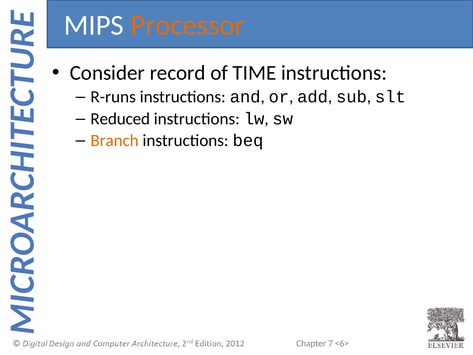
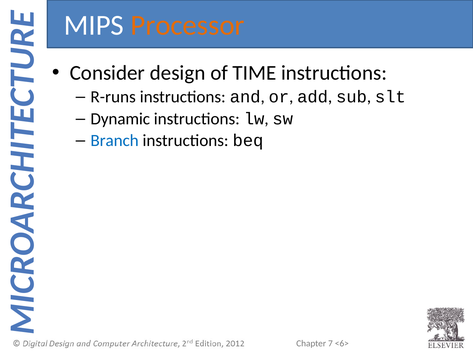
record: record -> design
Reduced: Reduced -> Dynamic
Branch colour: orange -> blue
